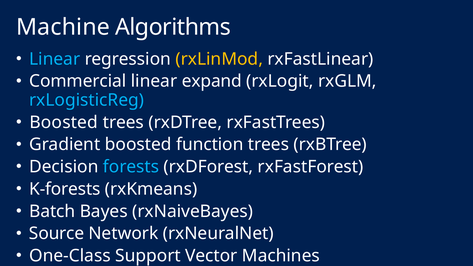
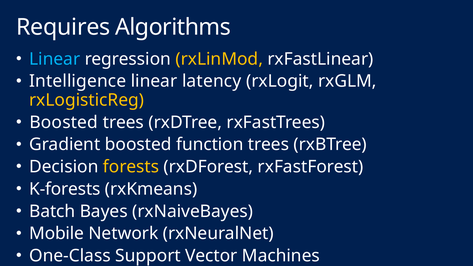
Machine: Machine -> Requires
Commercial: Commercial -> Intelligence
expand: expand -> latency
rxLogisticReg colour: light blue -> yellow
forests colour: light blue -> yellow
Source: Source -> Mobile
